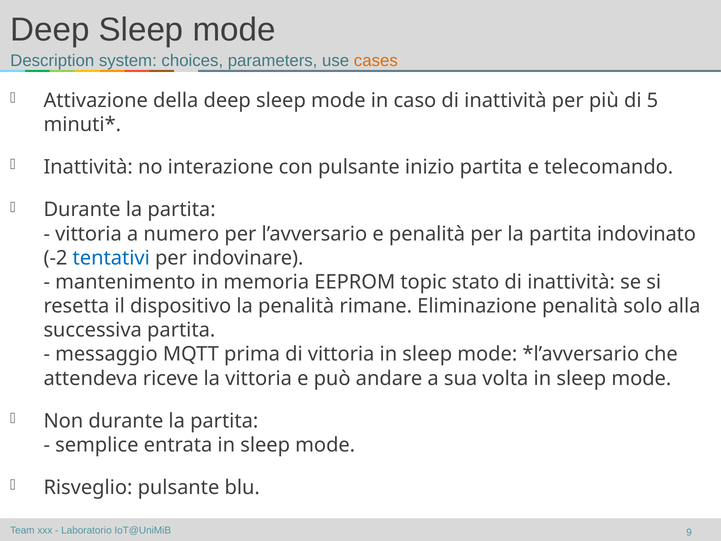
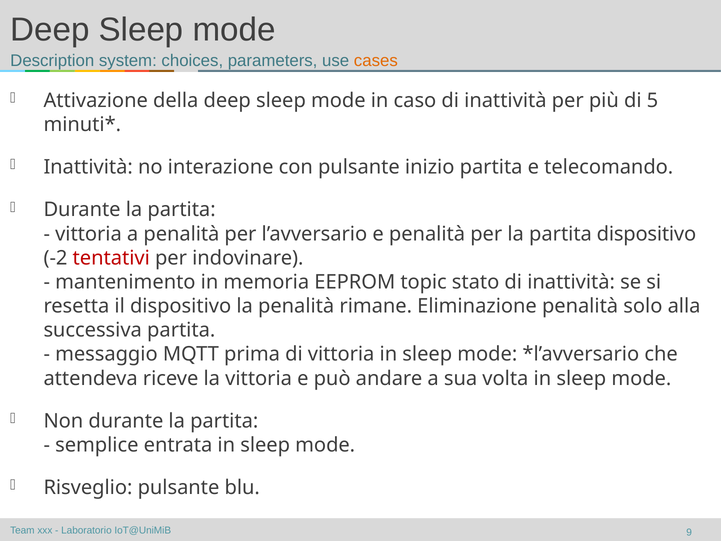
a numero: numero -> penalità
partita indovinato: indovinato -> dispositivo
tentativi colour: blue -> red
